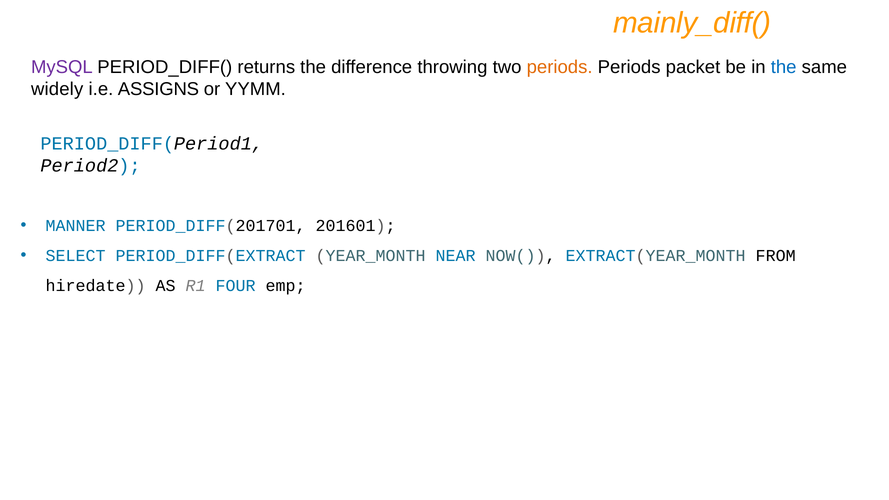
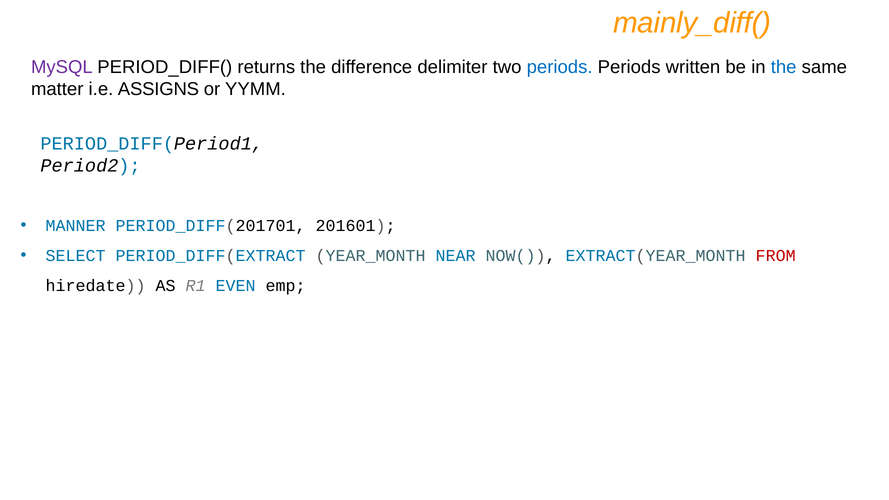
throwing: throwing -> delimiter
periods at (560, 67) colour: orange -> blue
packet: packet -> written
widely: widely -> matter
FROM colour: black -> red
FOUR: FOUR -> EVEN
